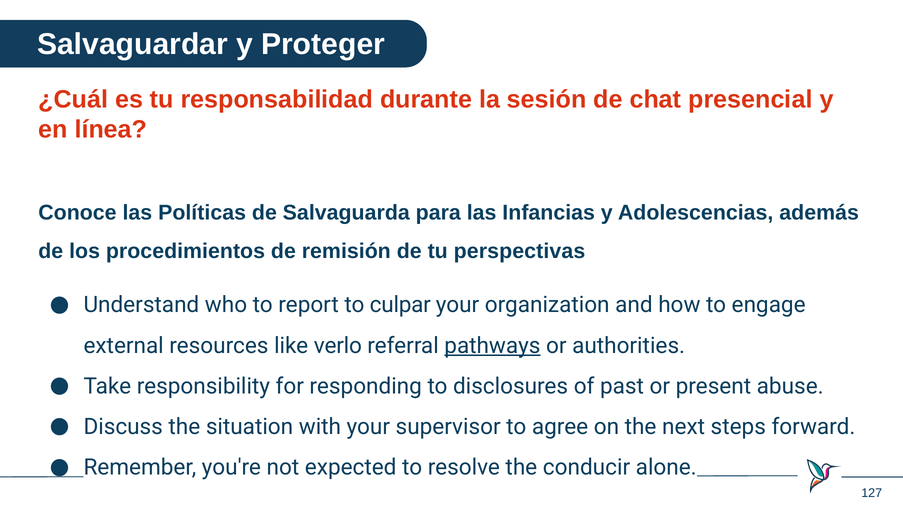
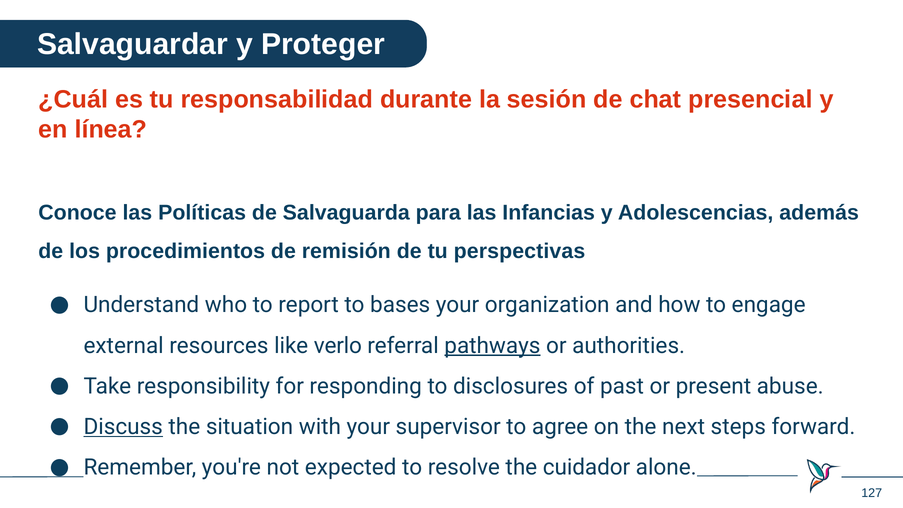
culpar: culpar -> bases
Discuss underline: none -> present
conducir: conducir -> cuidador
